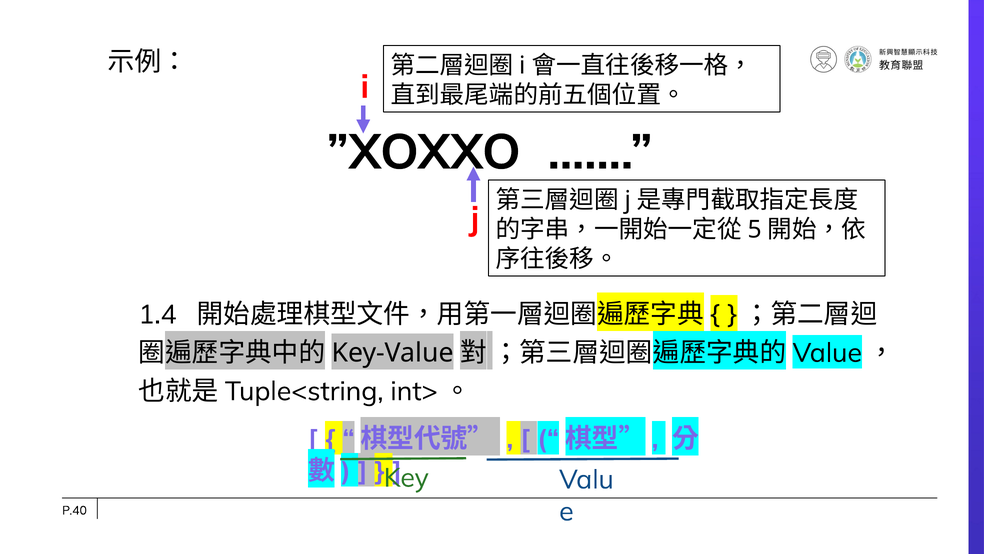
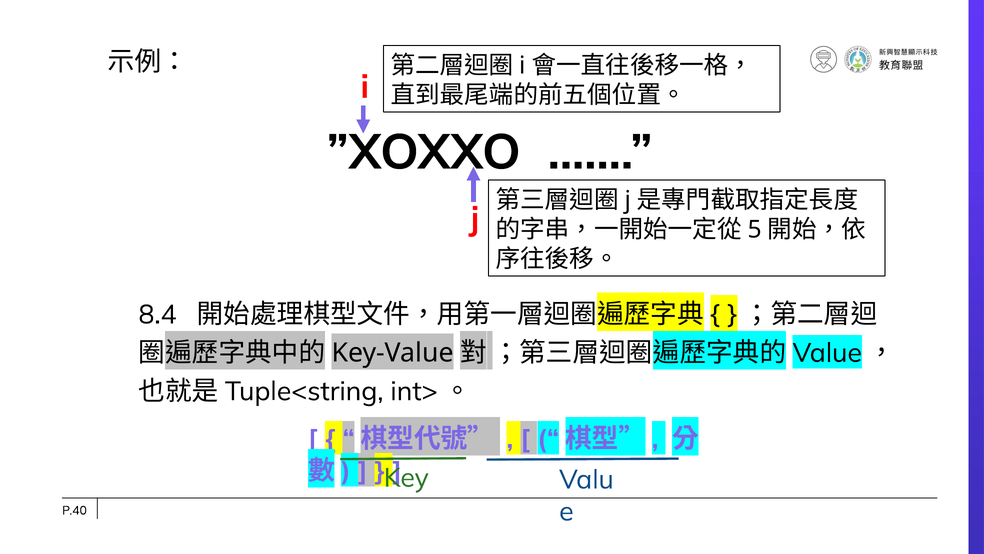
1.4: 1.4 -> 8.4
